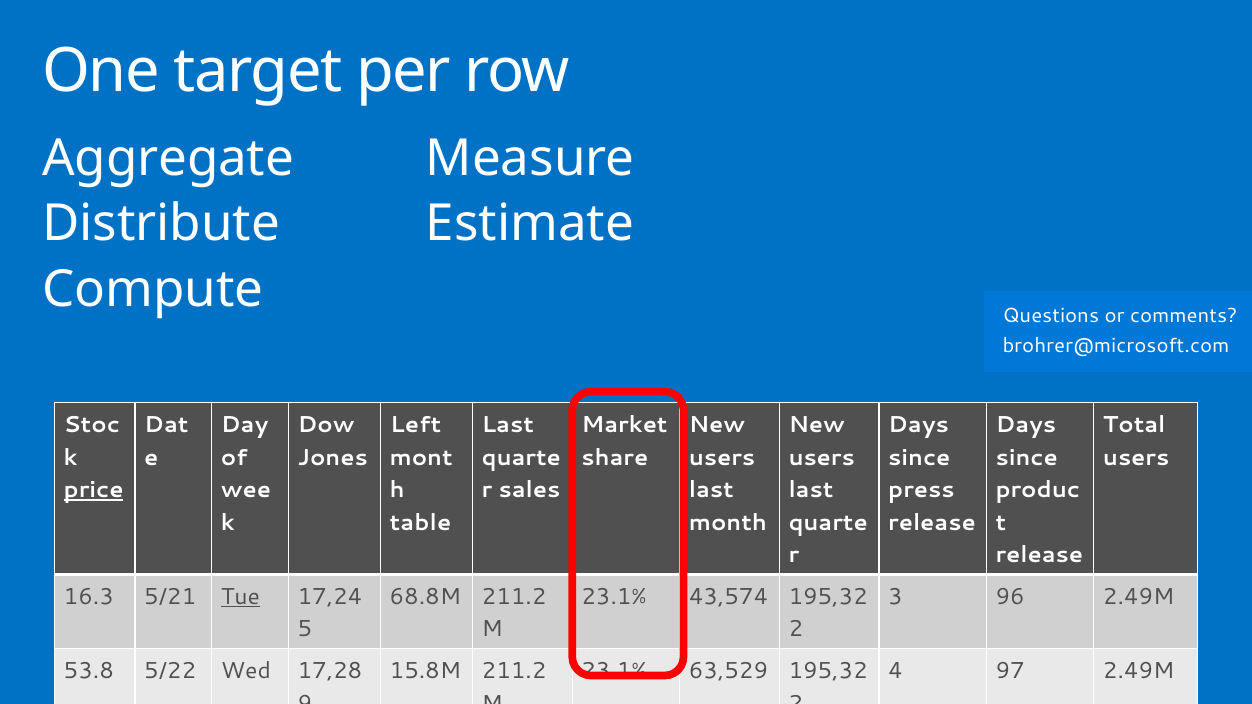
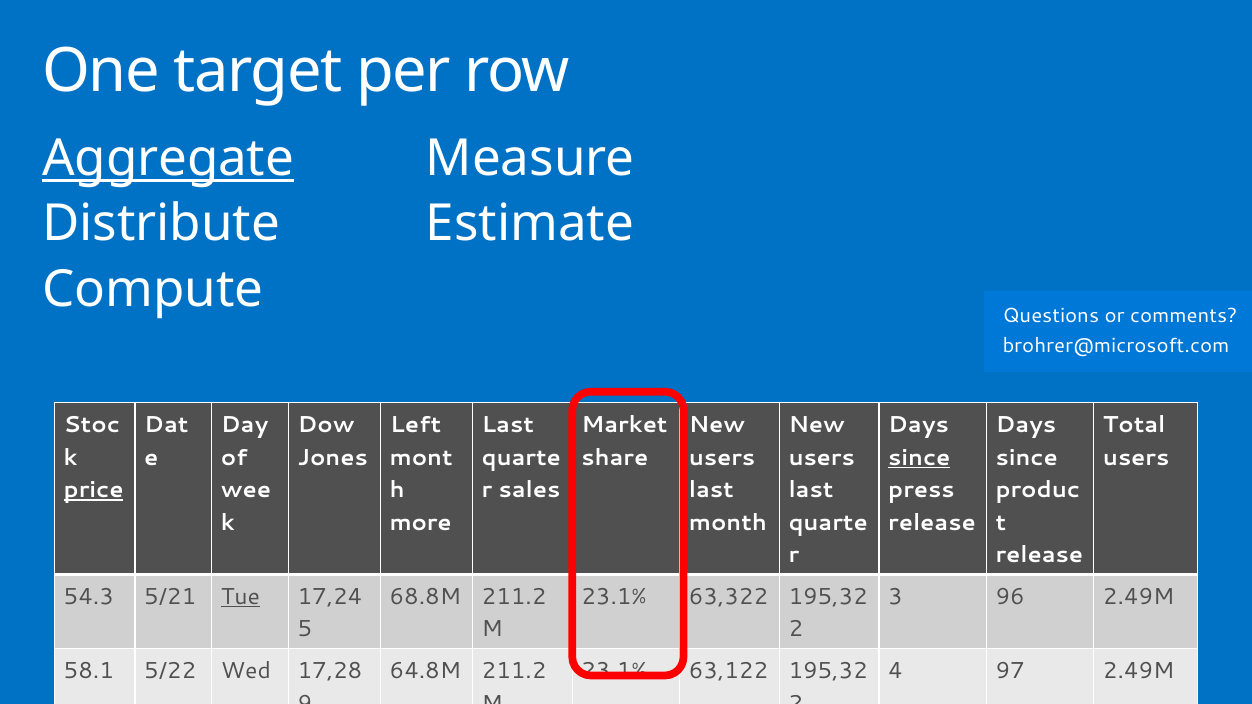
Aggregate underline: none -> present
since at (919, 458) underline: none -> present
table: table -> more
16.3: 16.3 -> 54.3
43,574: 43,574 -> 63,322
53.8: 53.8 -> 58.1
15.8M: 15.8M -> 64.8M
63,529: 63,529 -> 63,122
